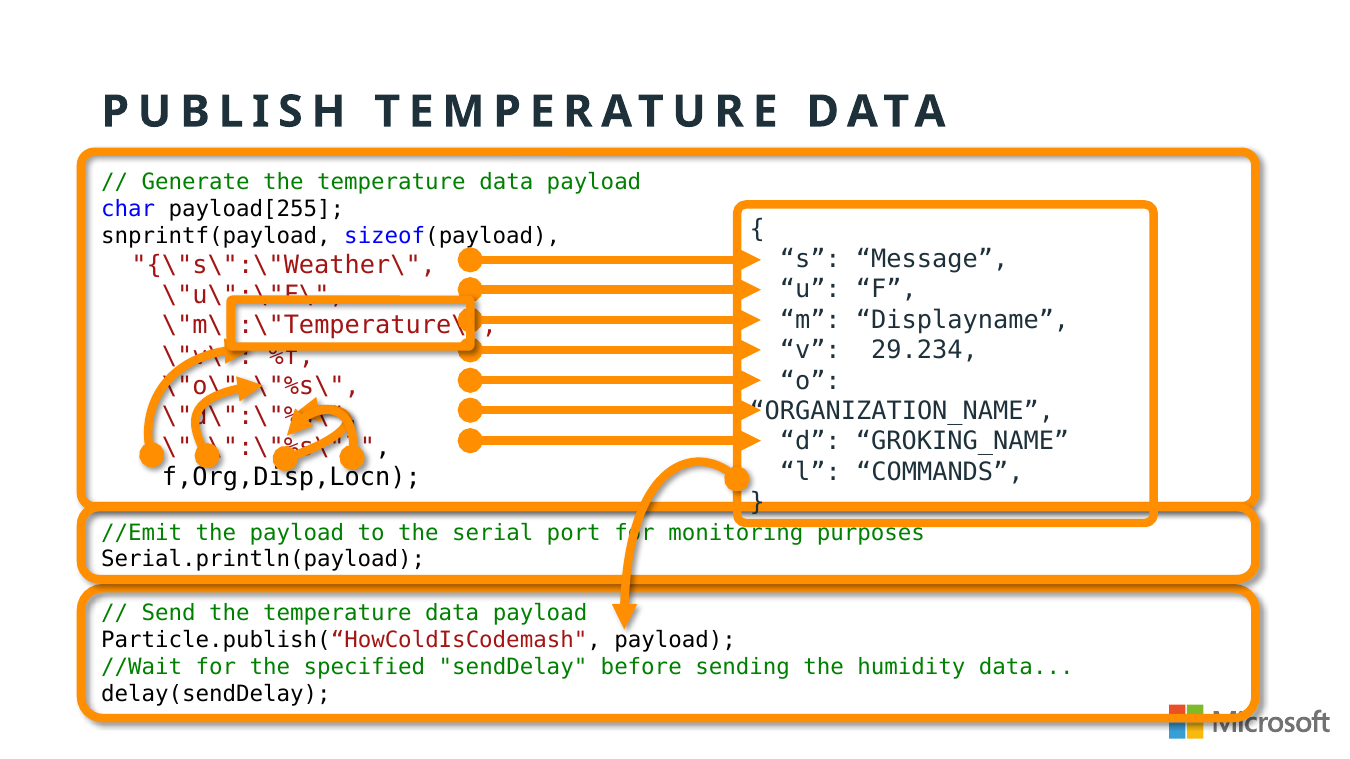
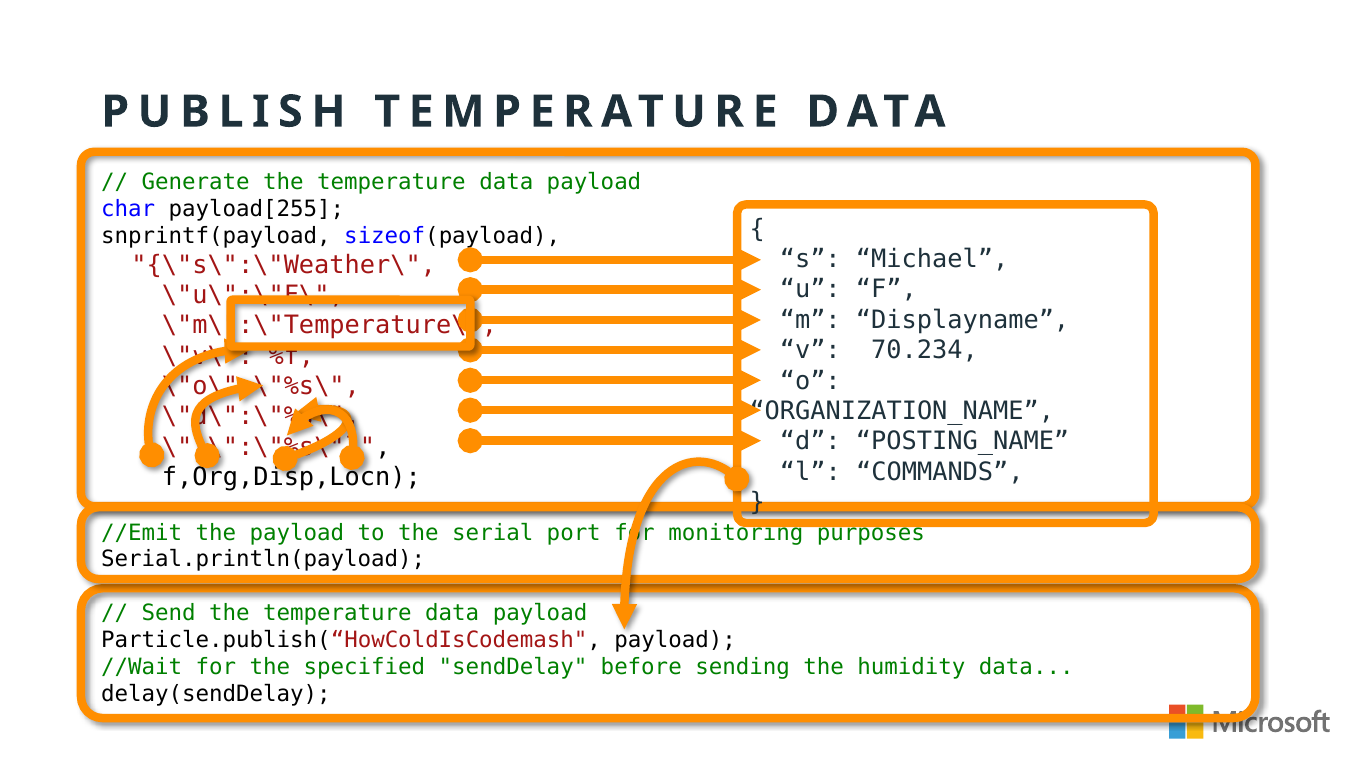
Message: Message -> Michael
29.234: 29.234 -> 70.234
GROKING_NAME: GROKING_NAME -> POSTING_NAME
